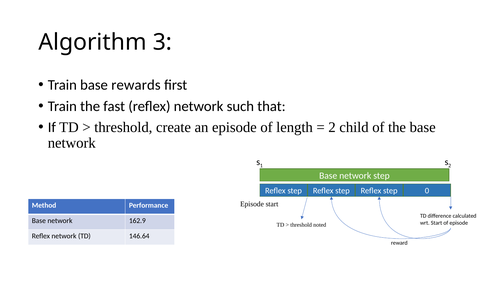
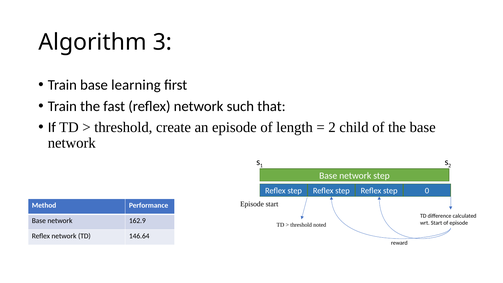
rewards: rewards -> learning
